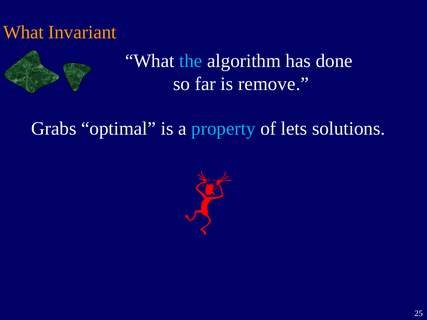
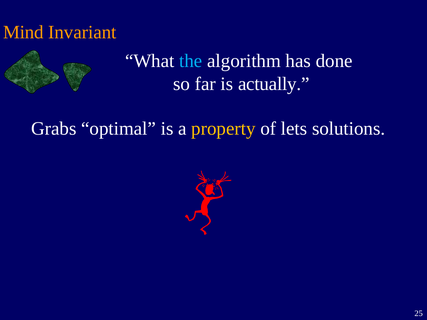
What at (23, 32): What -> Mind
remove: remove -> actually
property colour: light blue -> yellow
